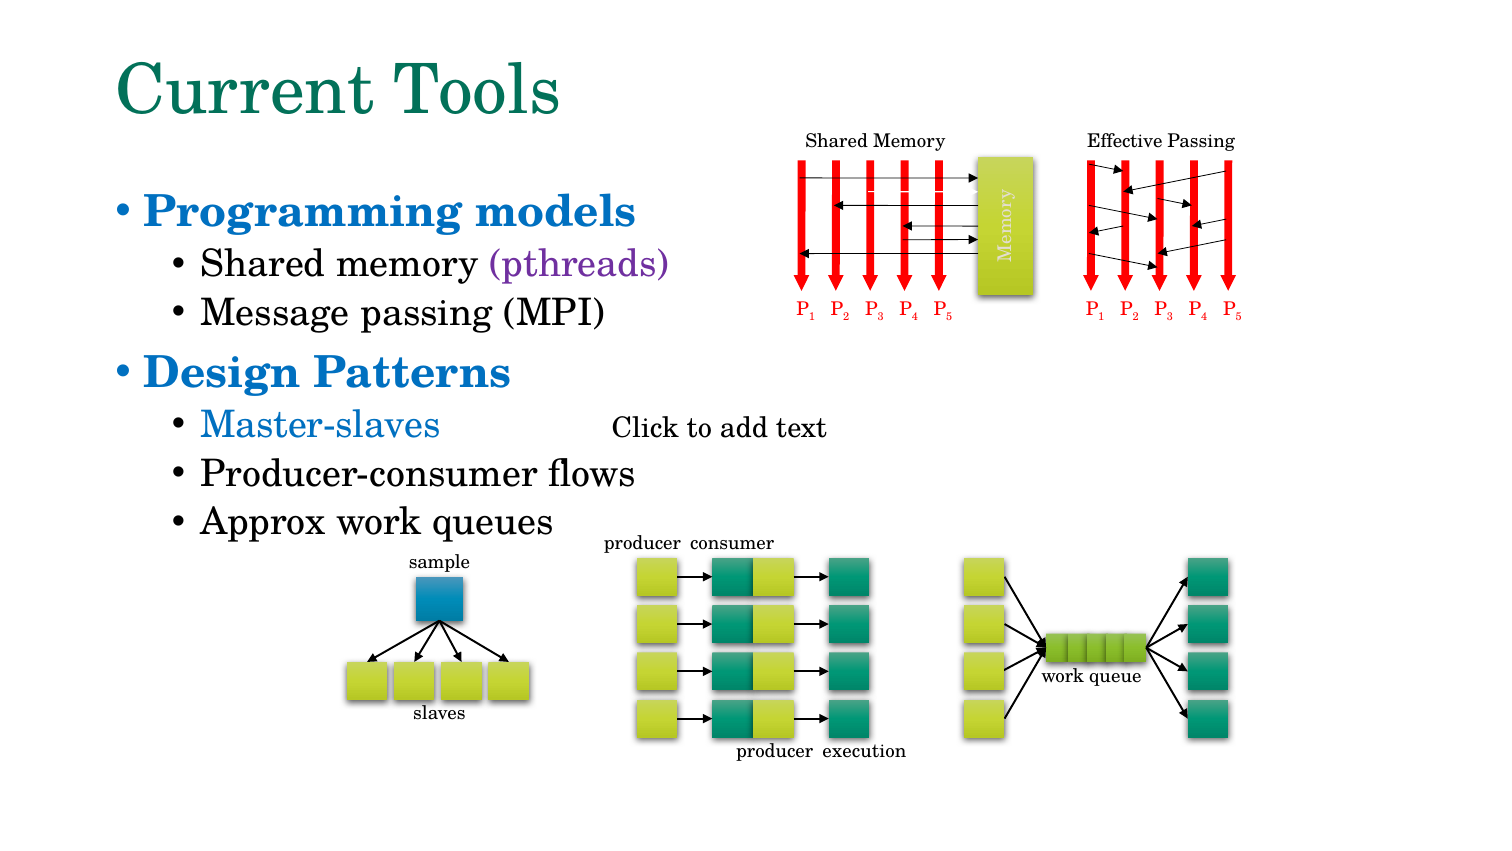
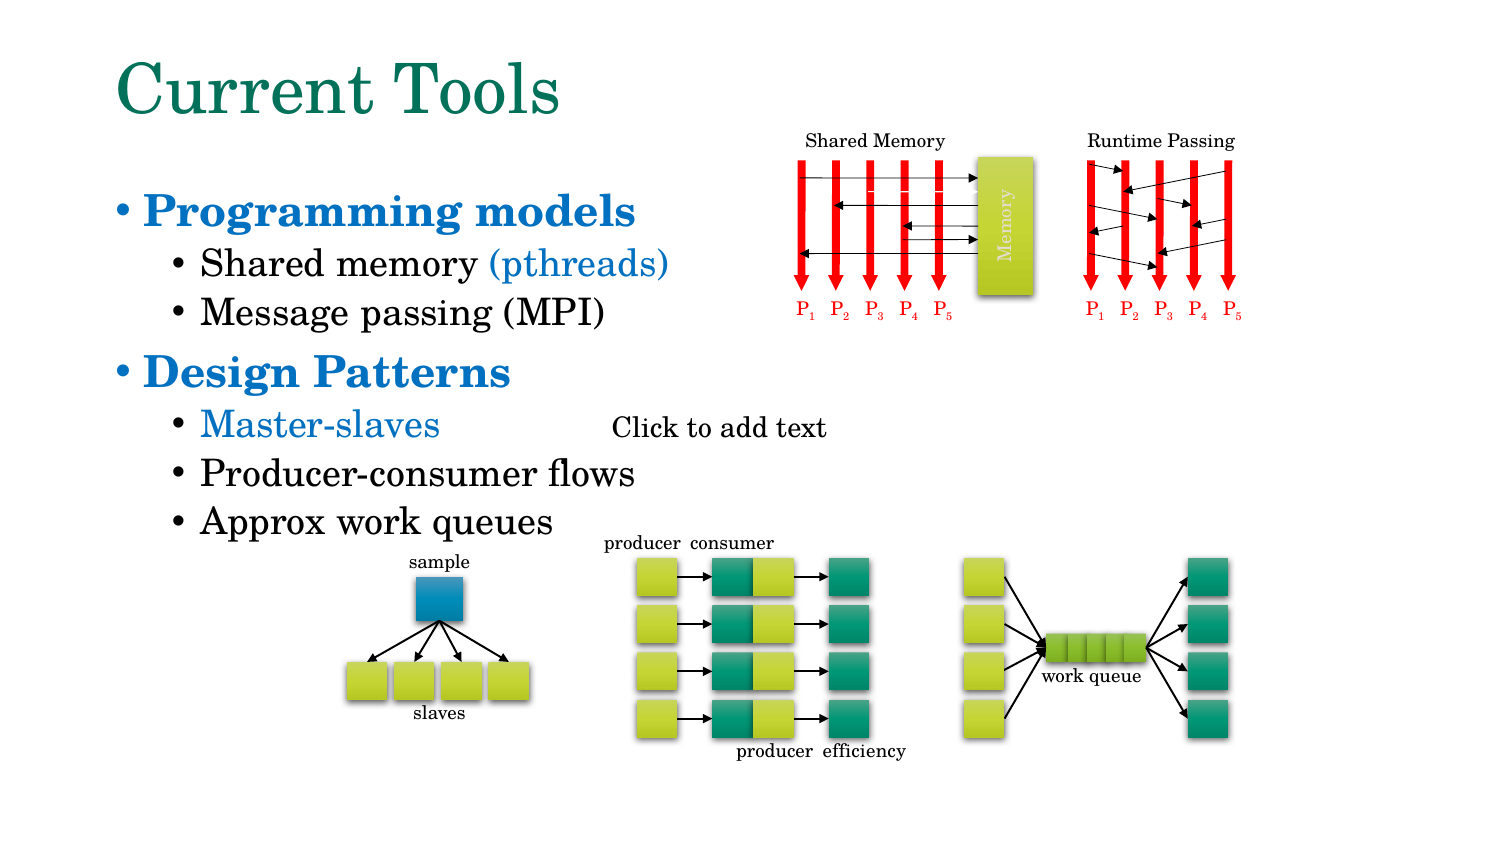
Effective: Effective -> Runtime
pthreads colour: purple -> blue
execution: execution -> efficiency
